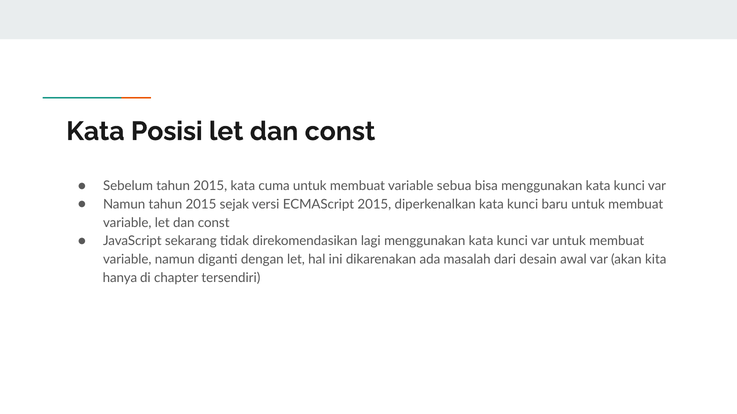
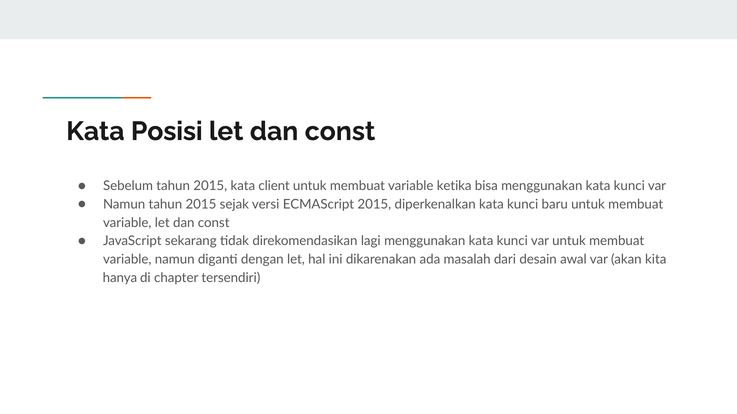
cuma: cuma -> client
sebua: sebua -> ketika
